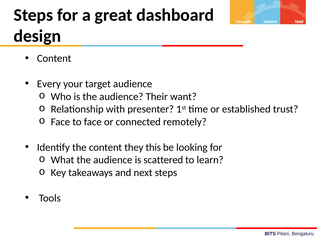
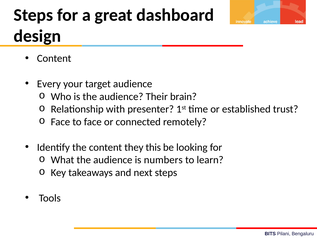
want: want -> brain
scattered: scattered -> numbers
